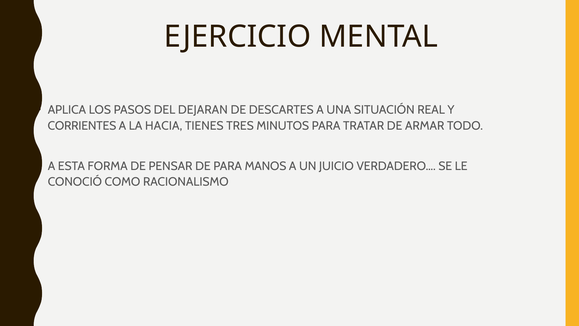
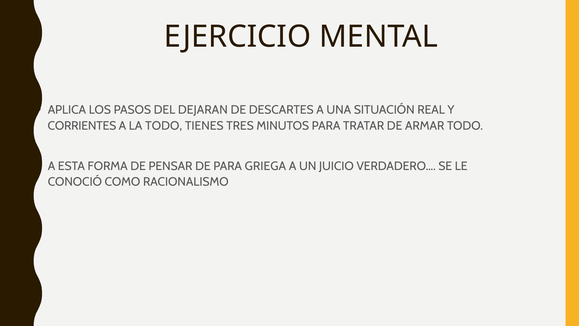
LA HACIA: HACIA -> TODO
MANOS: MANOS -> GRIEGA
